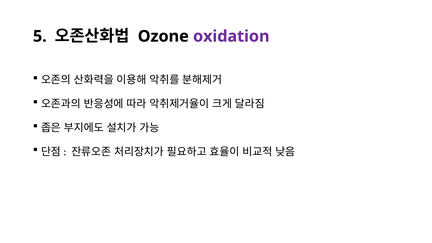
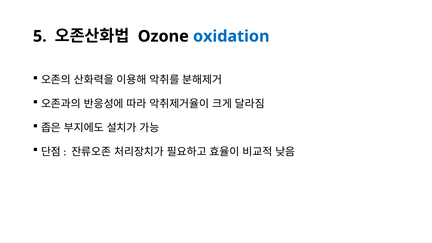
oxidation colour: purple -> blue
